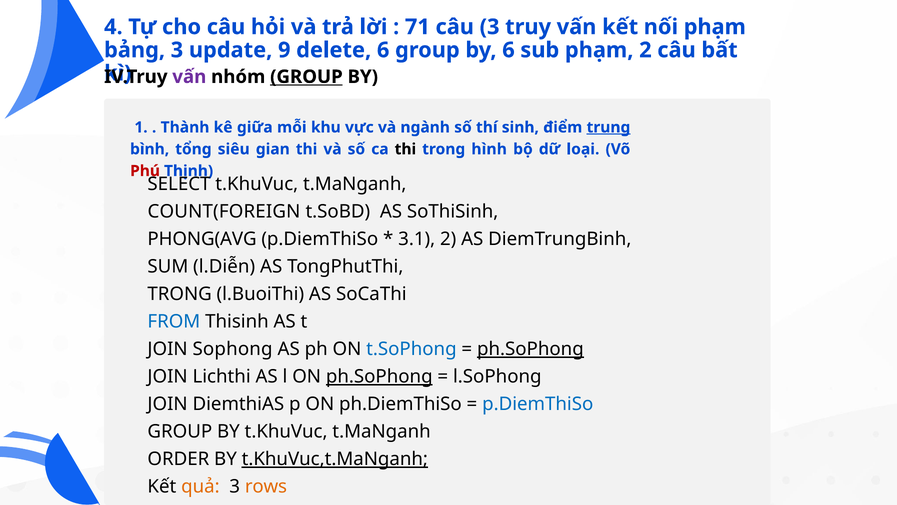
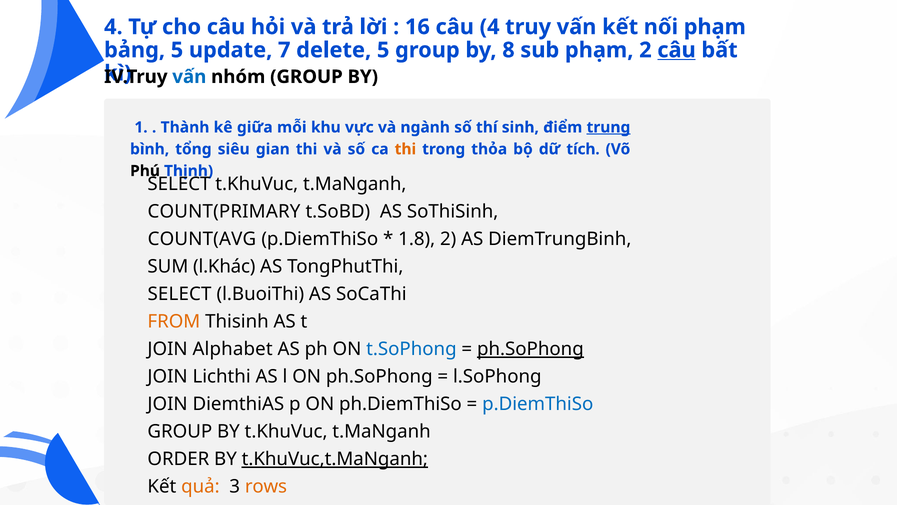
71: 71 -> 16
câu 3: 3 -> 4
bảng 3: 3 -> 5
9: 9 -> 7
delete 6: 6 -> 5
by 6: 6 -> 8
câu at (677, 50) underline: none -> present
vấn at (189, 77) colour: purple -> blue
GROUP at (306, 77) underline: present -> none
thi at (405, 149) colour: black -> orange
hình: hình -> thỏa
loại: loại -> tích
Phú colour: red -> black
COUNT(FOREIGN: COUNT(FOREIGN -> COUNT(PRIMARY
PHONG(AVG: PHONG(AVG -> COUNT(AVG
3.1: 3.1 -> 1.8
l.Diễn: l.Diễn -> l.Khác
TRONG at (180, 294): TRONG -> SELECT
FROM colour: blue -> orange
Sophong: Sophong -> Alphabet
ph.SoPhong at (379, 376) underline: present -> none
